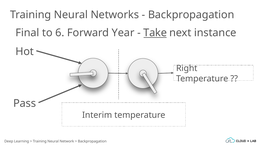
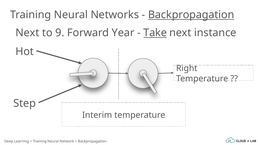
Backpropagation at (191, 15) underline: none -> present
Final at (27, 33): Final -> Next
6: 6 -> 9
Pass: Pass -> Step
